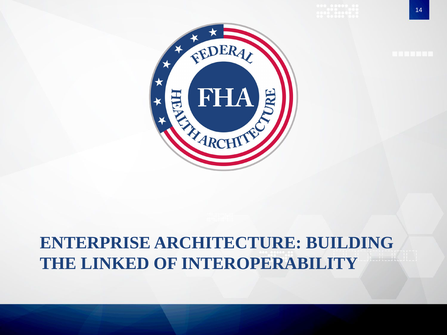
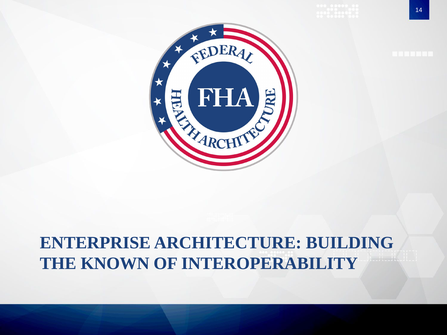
LINKED: LINKED -> KNOWN
